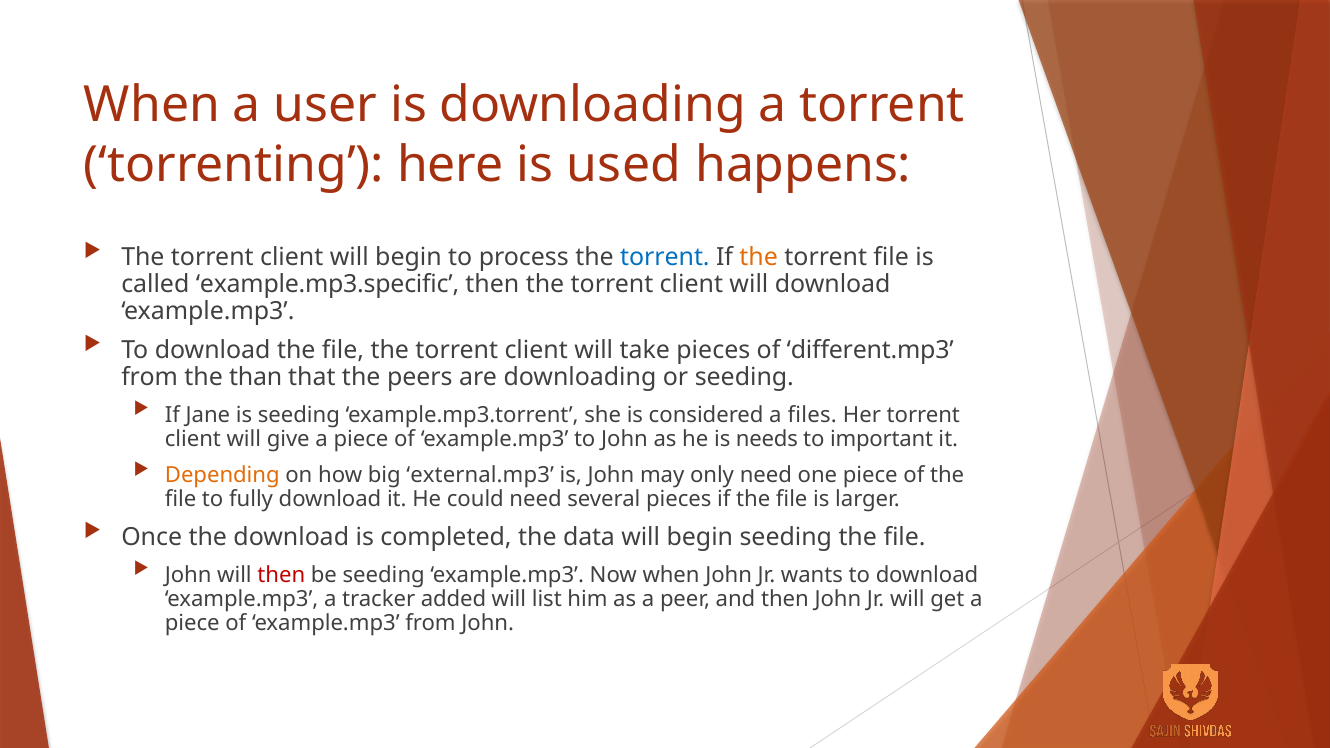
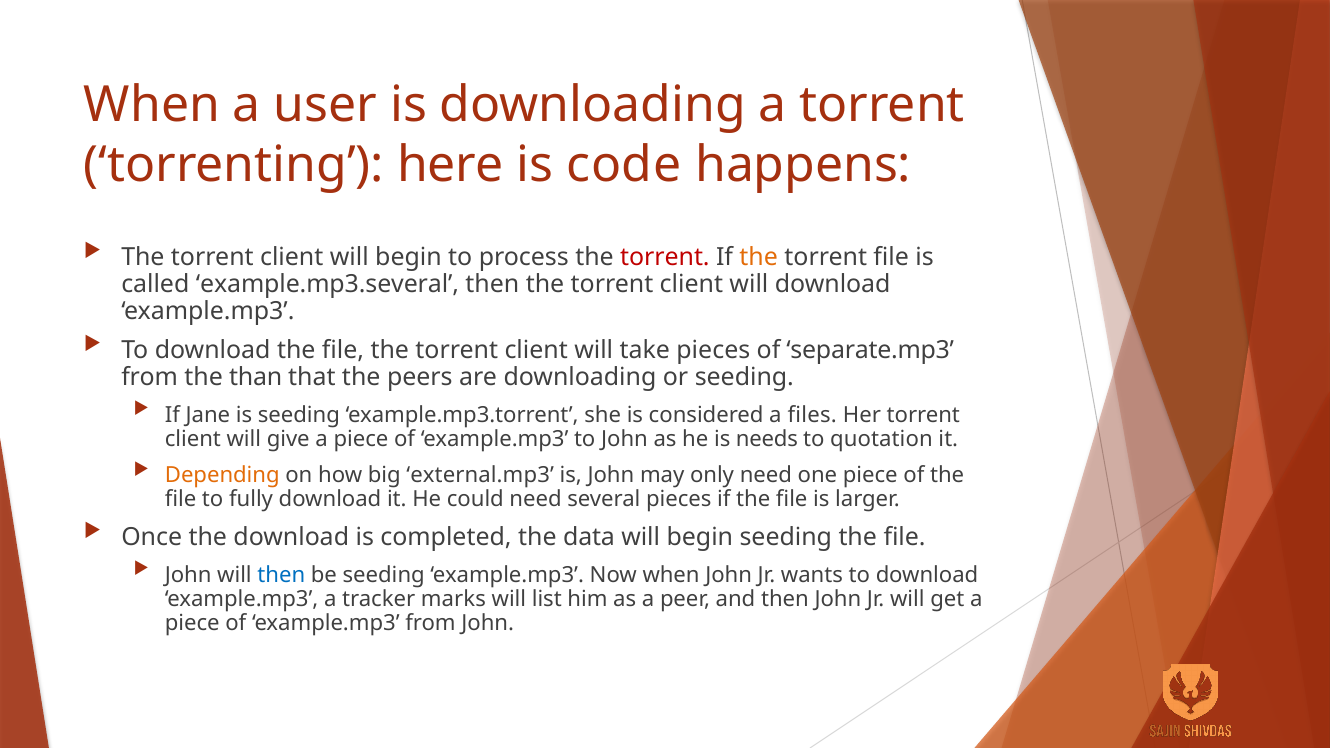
used: used -> code
torrent at (665, 257) colour: blue -> red
example.mp3.specific: example.mp3.specific -> example.mp3.several
different.mp3: different.mp3 -> separate.mp3
important: important -> quotation
then at (281, 575) colour: red -> blue
added: added -> marks
